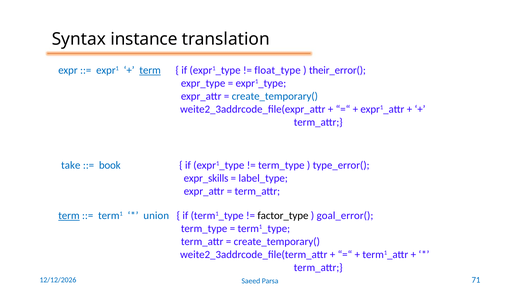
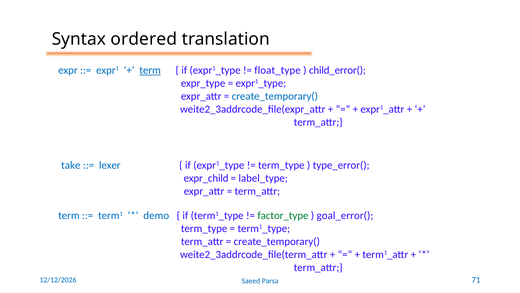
instance: instance -> ordered
their_error(: their_error( -> child_error(
book: book -> lexer
expr_skills: expr_skills -> expr_child
term at (69, 215) underline: present -> none
union: union -> demo
factor_type colour: black -> green
